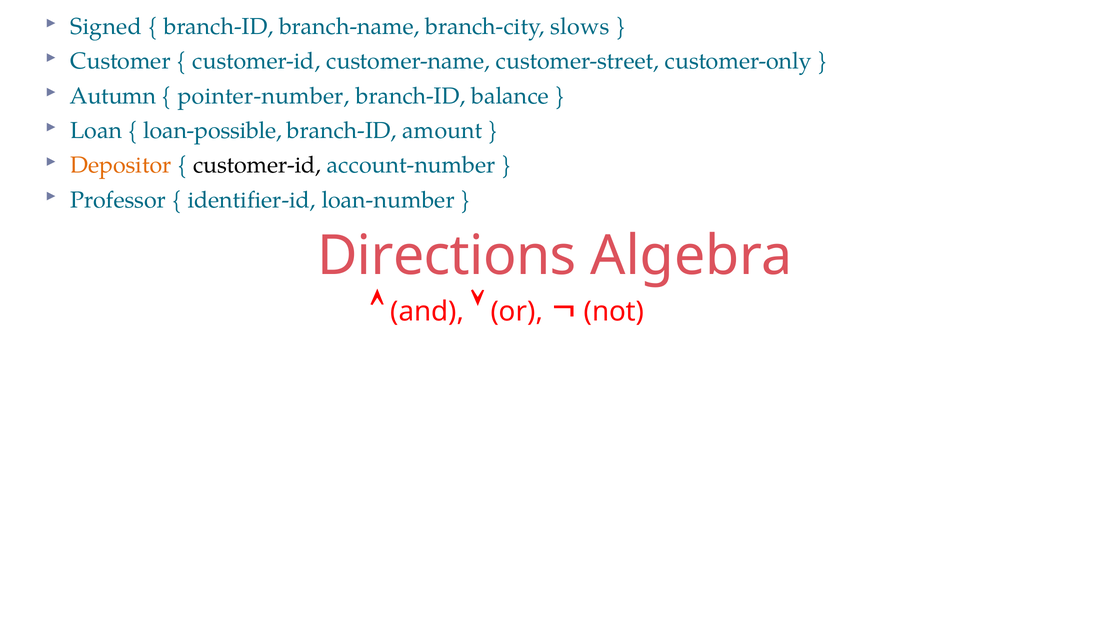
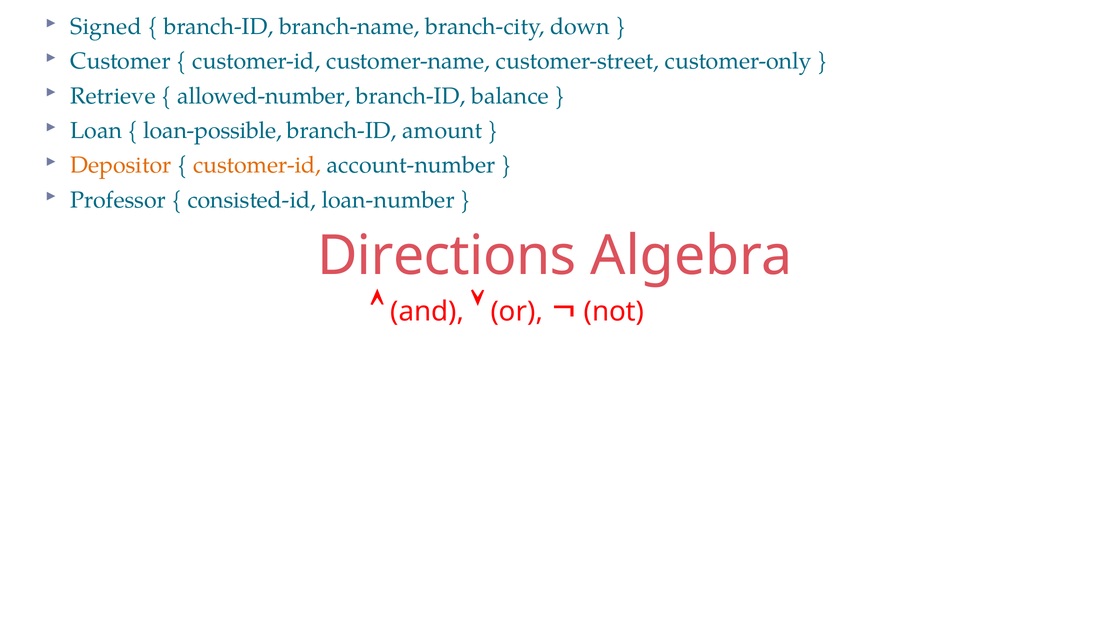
slows: slows -> down
Autumn: Autumn -> Retrieve
pointer-number: pointer-number -> allowed-number
customer-id at (257, 165) colour: black -> orange
identifier-id: identifier-id -> consisted-id
